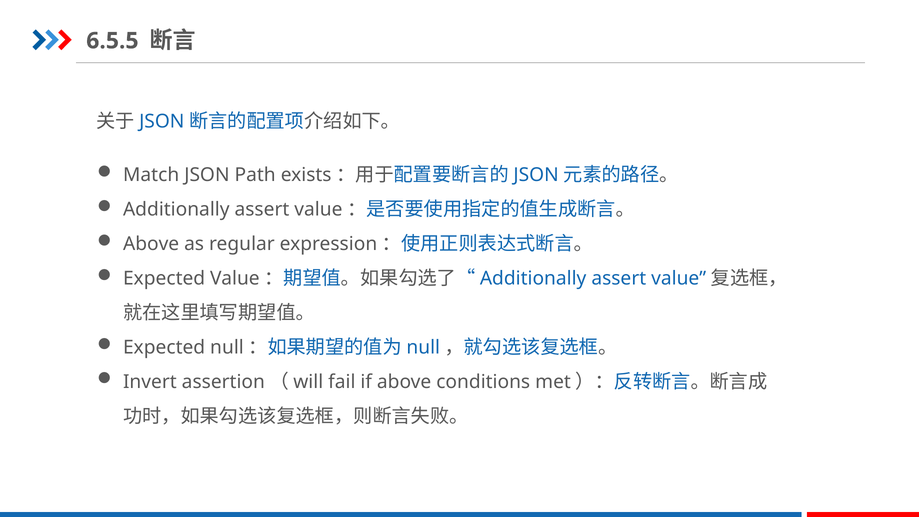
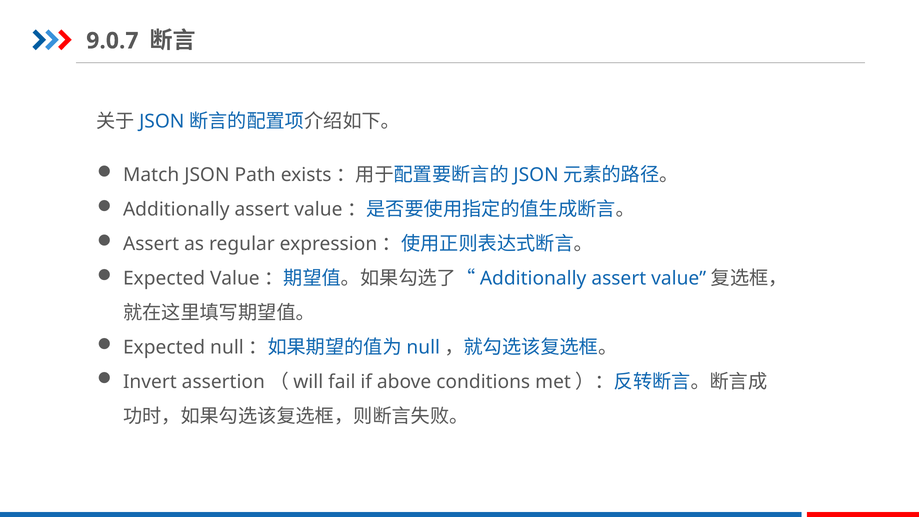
6.5.5: 6.5.5 -> 9.0.7
Above at (151, 244): Above -> Assert
